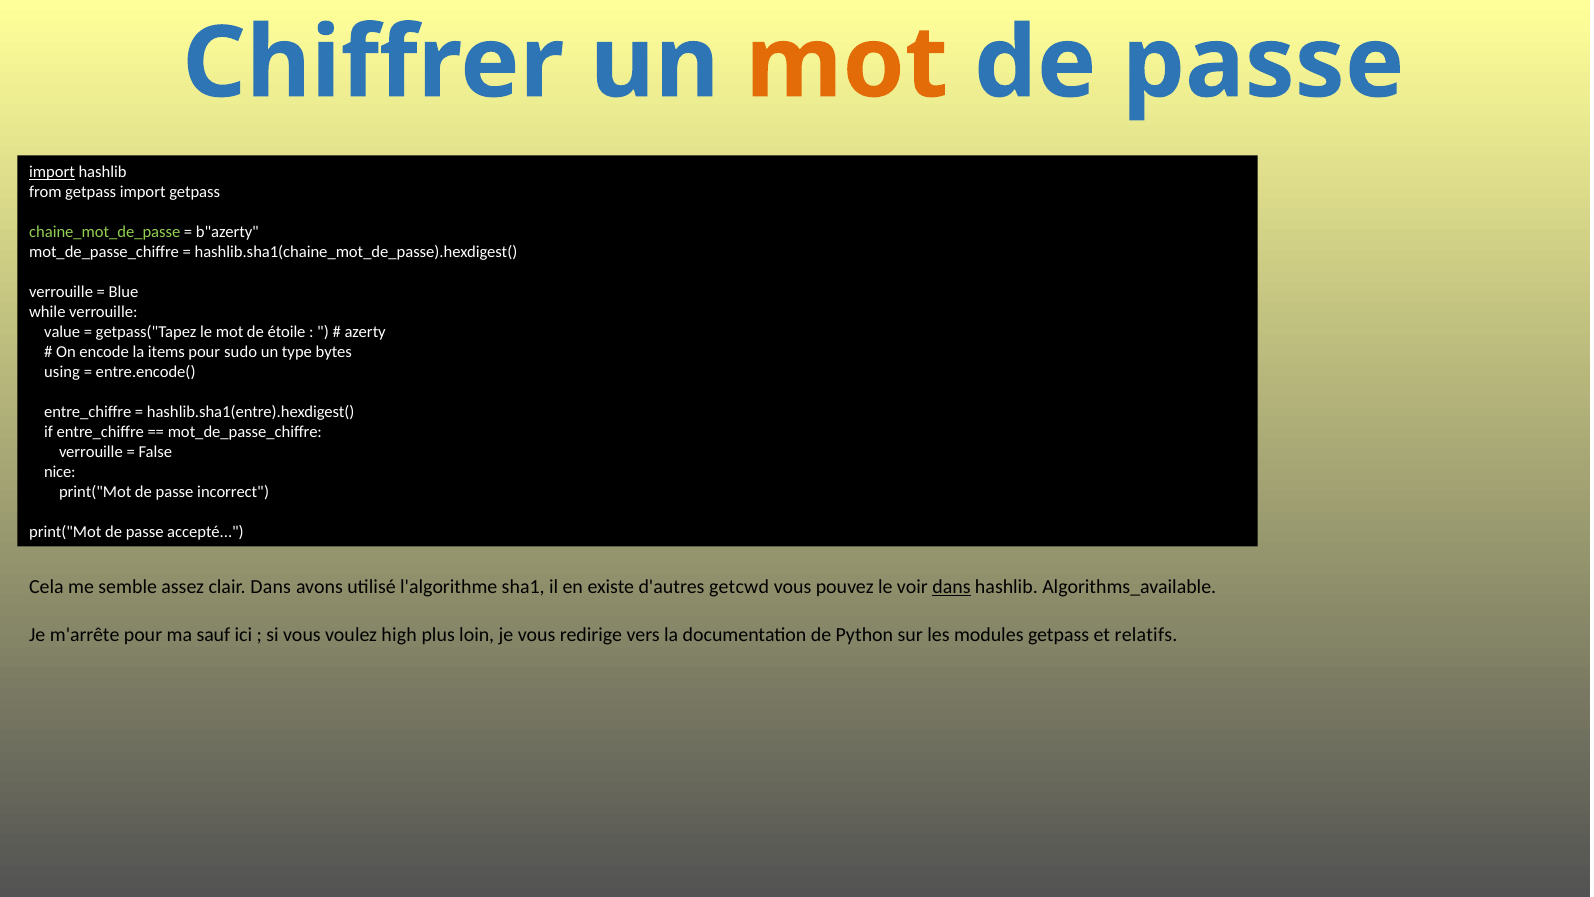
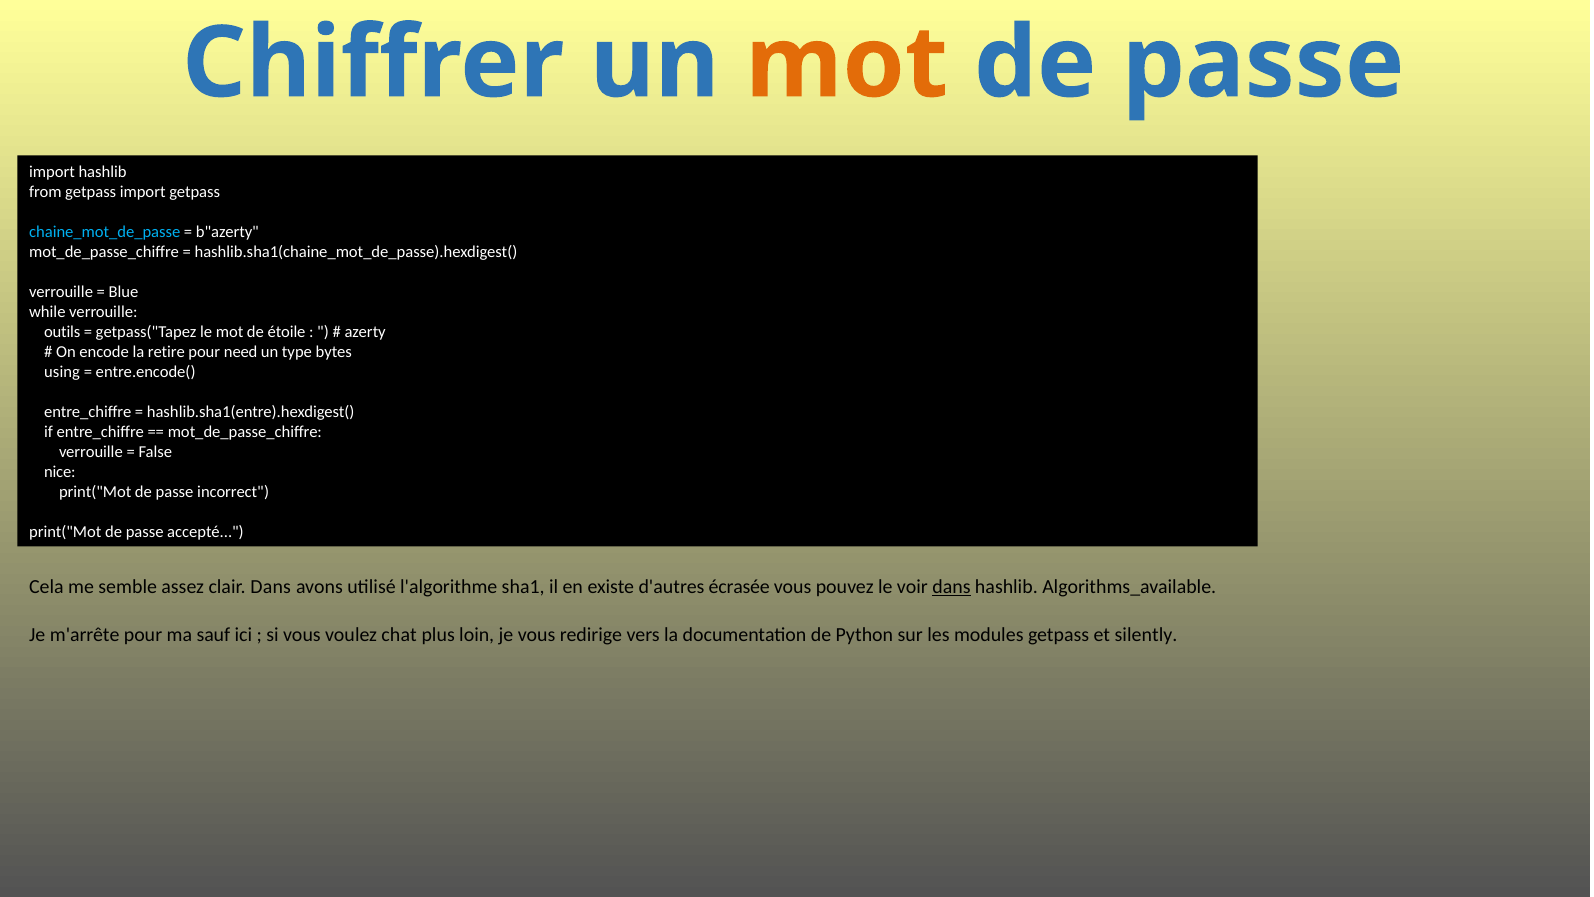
import at (52, 172) underline: present -> none
chaine_mot_de_passe colour: light green -> light blue
value: value -> outils
items: items -> retire
sudo: sudo -> need
getcwd: getcwd -> écrasée
high: high -> chat
relatifs: relatifs -> silently
